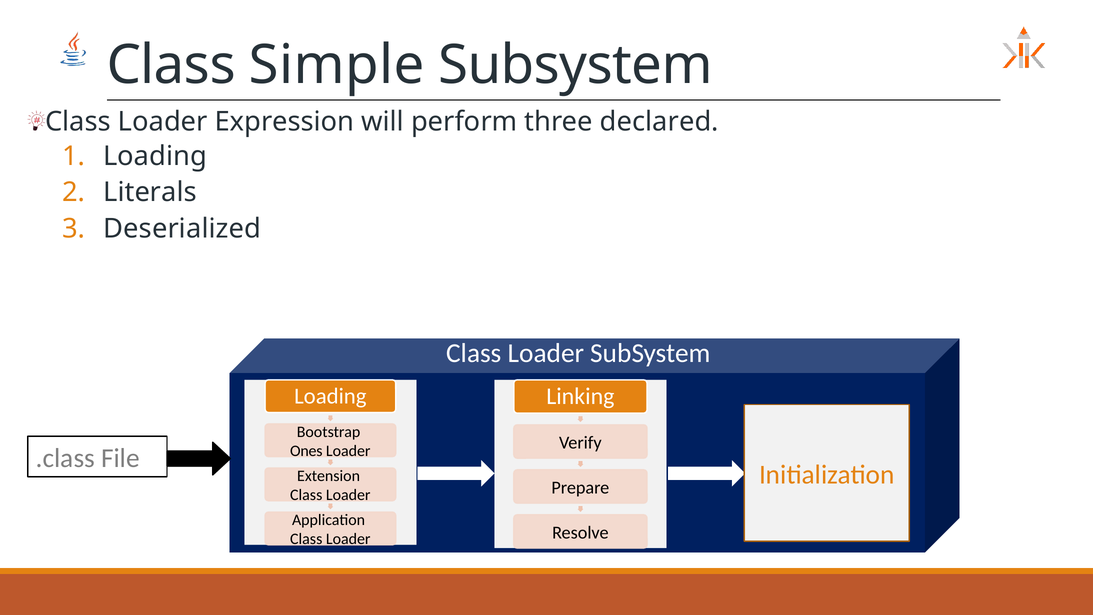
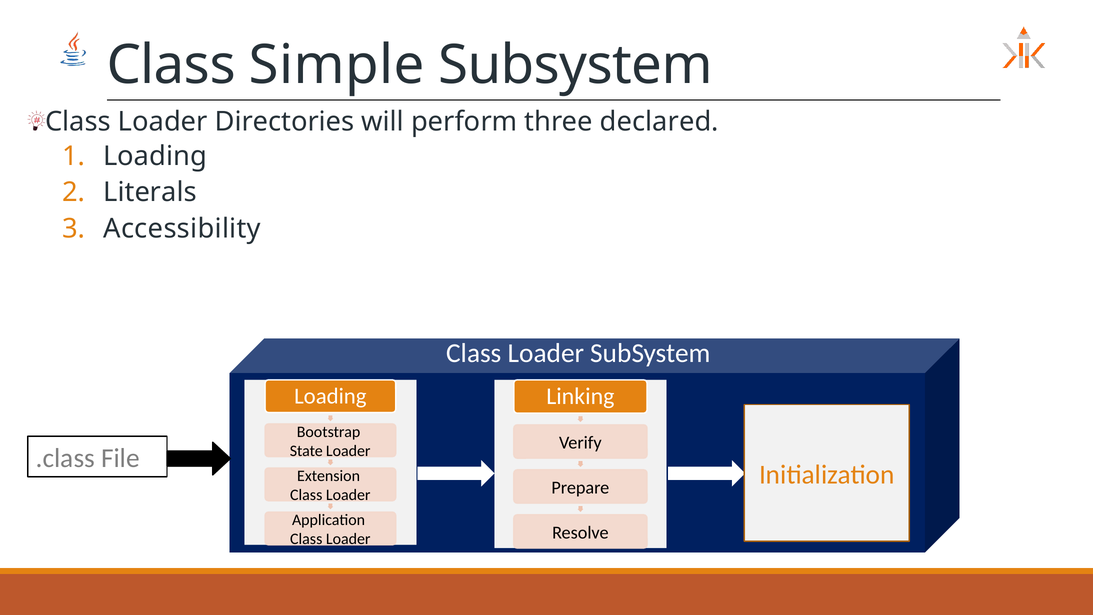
Expression: Expression -> Directories
Deserialized: Deserialized -> Accessibility
Ones: Ones -> State
